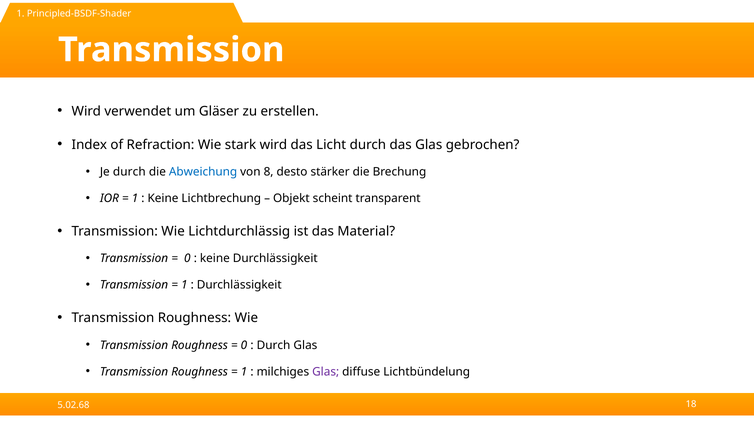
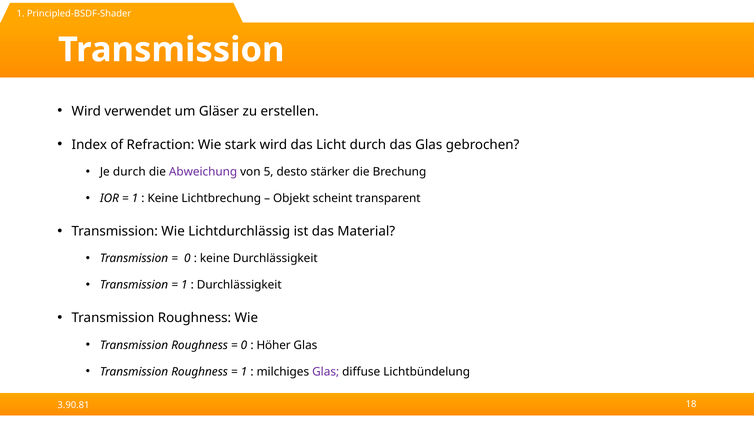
Abweichung colour: blue -> purple
8: 8 -> 5
Durch at (274, 345): Durch -> Höher
5.02.68: 5.02.68 -> 3.90.81
